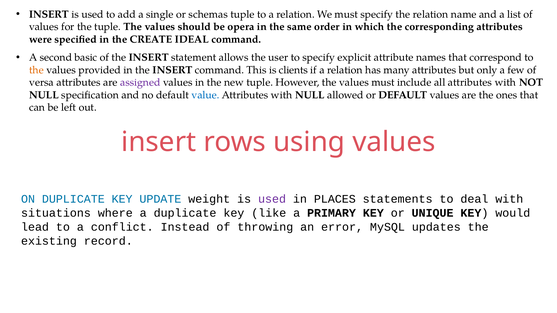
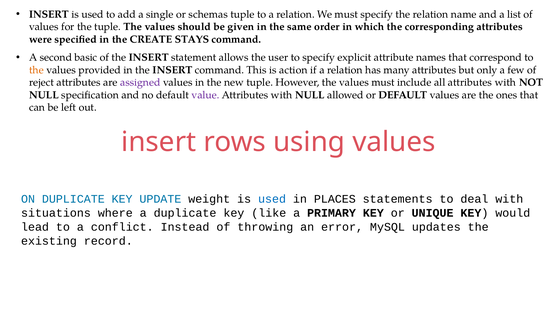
opera: opera -> given
IDEAL: IDEAL -> STAYS
clients: clients -> action
versa: versa -> reject
value colour: blue -> purple
used at (272, 199) colour: purple -> blue
